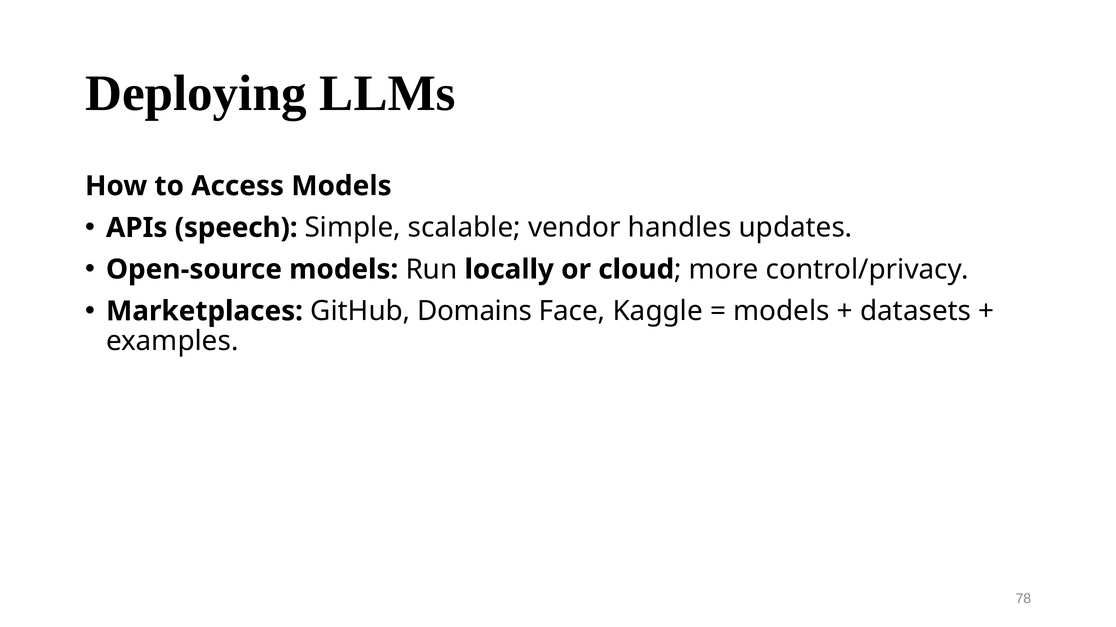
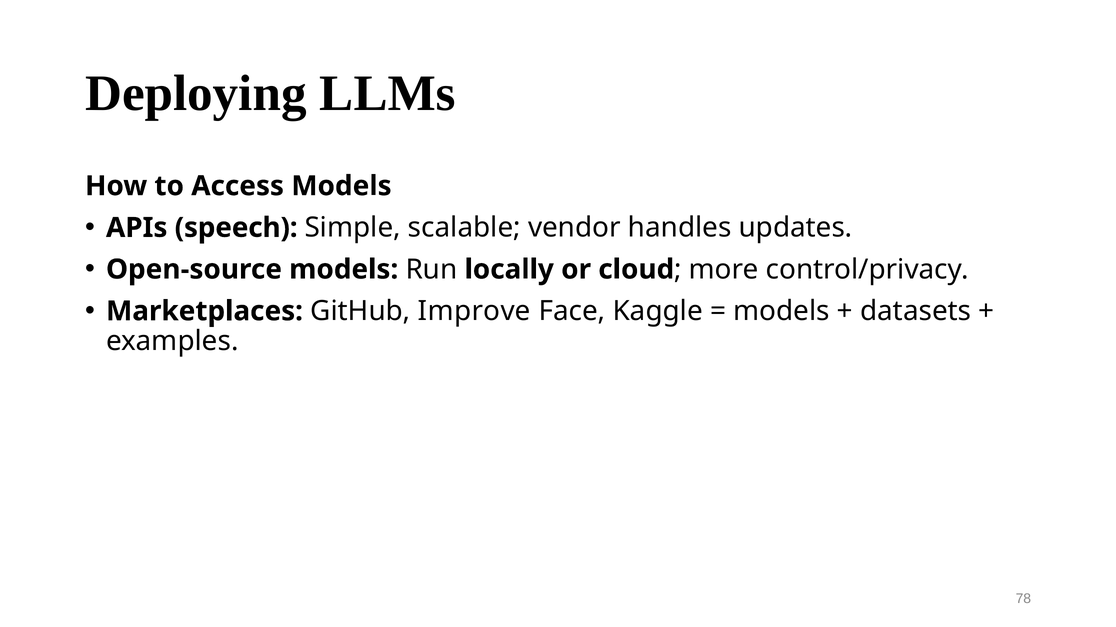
Domains: Domains -> Improve
